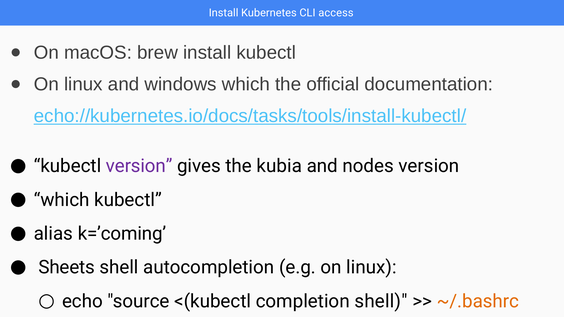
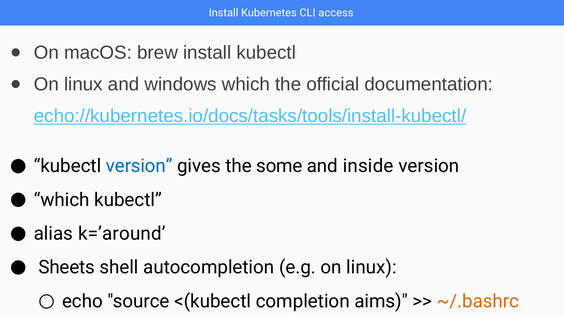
version at (139, 166) colour: purple -> blue
kubia: kubia -> some
nodes: nodes -> inside
k=’coming: k=’coming -> k=’around
completion shell: shell -> aims
